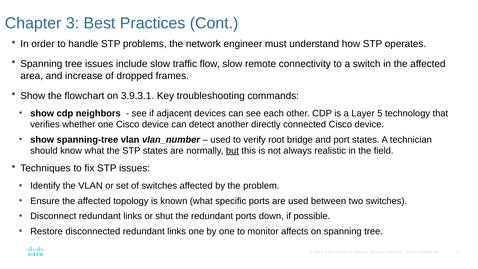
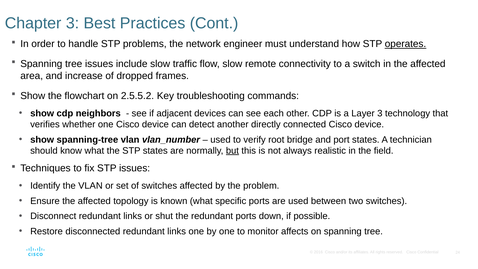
operates underline: none -> present
3.9.3.1: 3.9.3.1 -> 2.5.5.2
Layer 5: 5 -> 3
